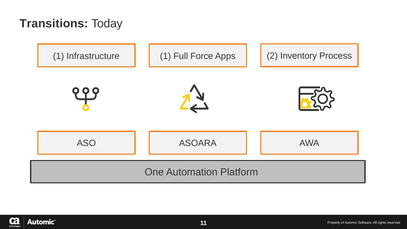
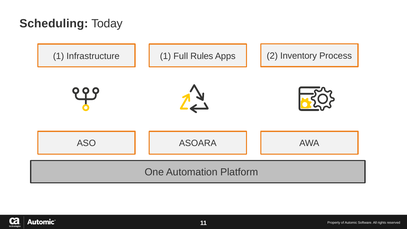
Transitions: Transitions -> Scheduling
Force: Force -> Rules
